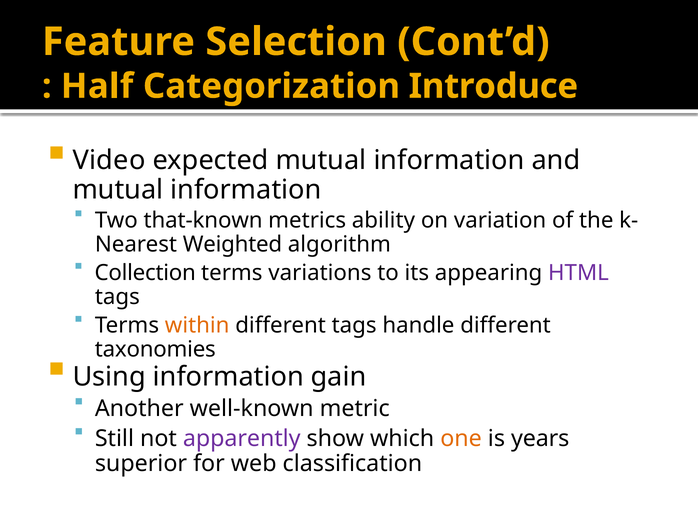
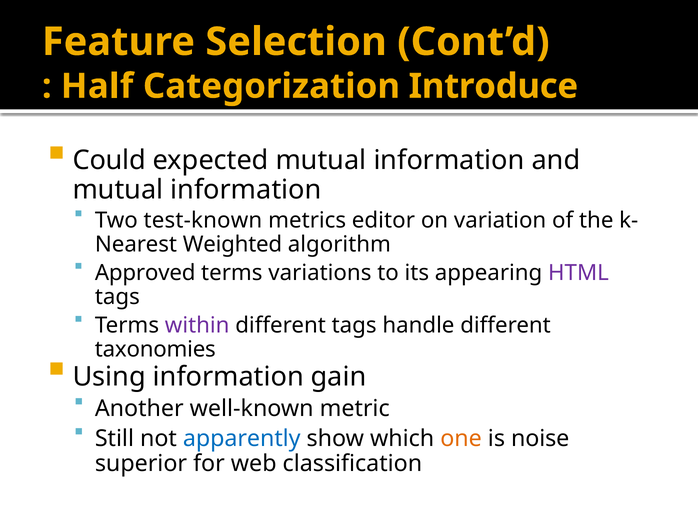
Video: Video -> Could
that-known: that-known -> test-known
ability: ability -> editor
Collection: Collection -> Approved
within colour: orange -> purple
apparently colour: purple -> blue
years: years -> noise
